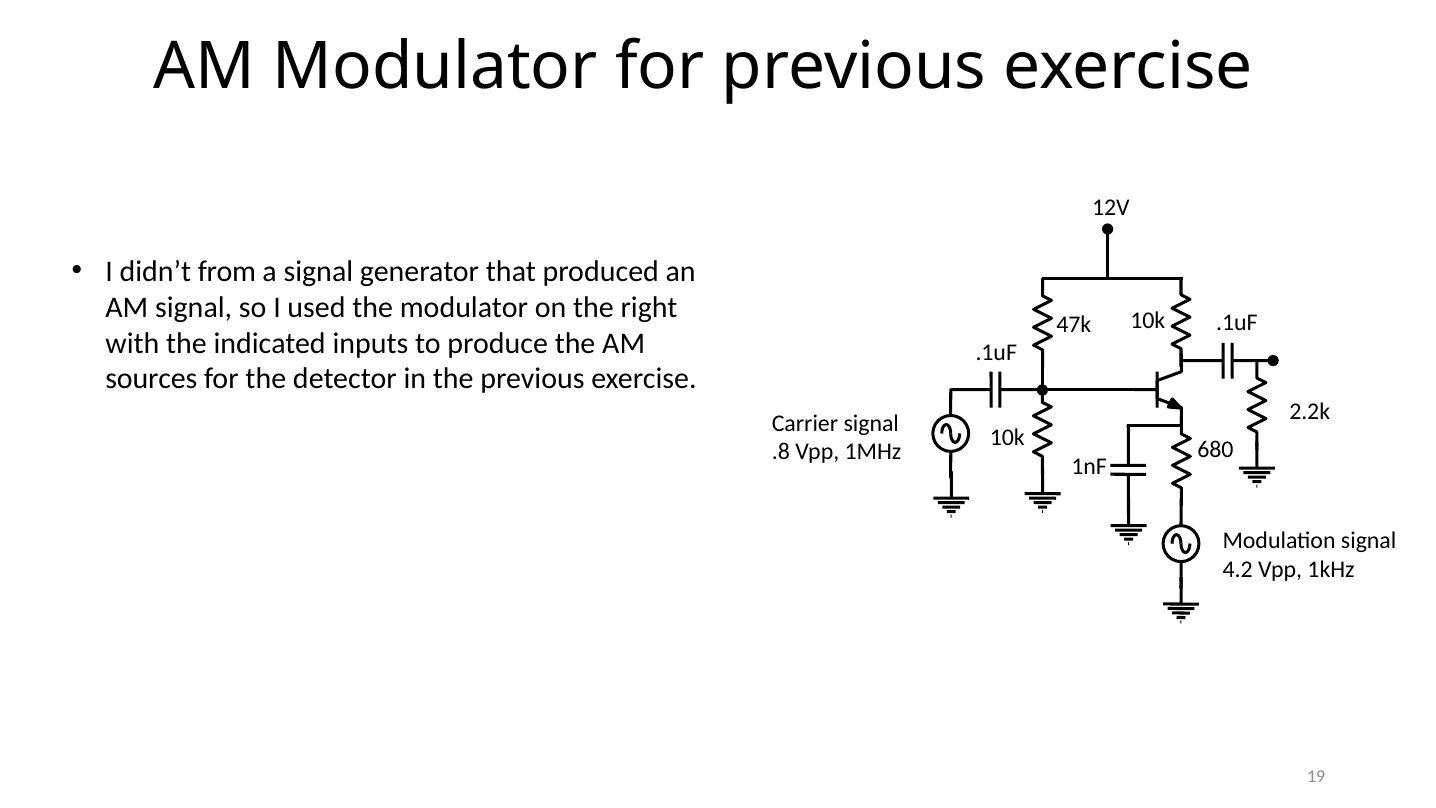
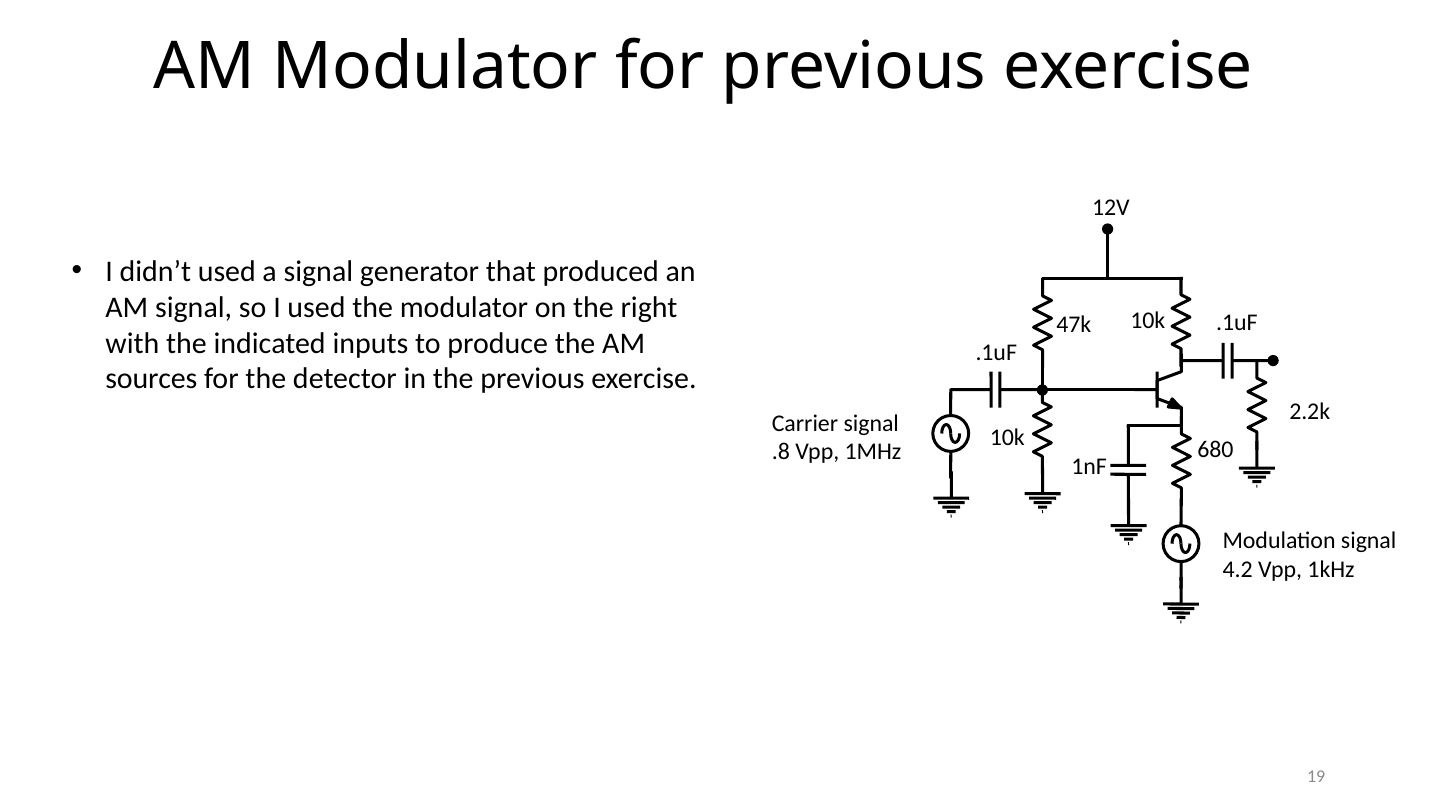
didn’t from: from -> used
